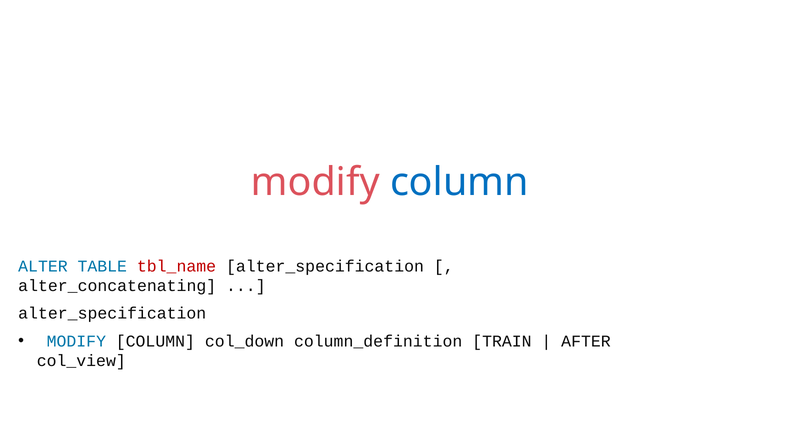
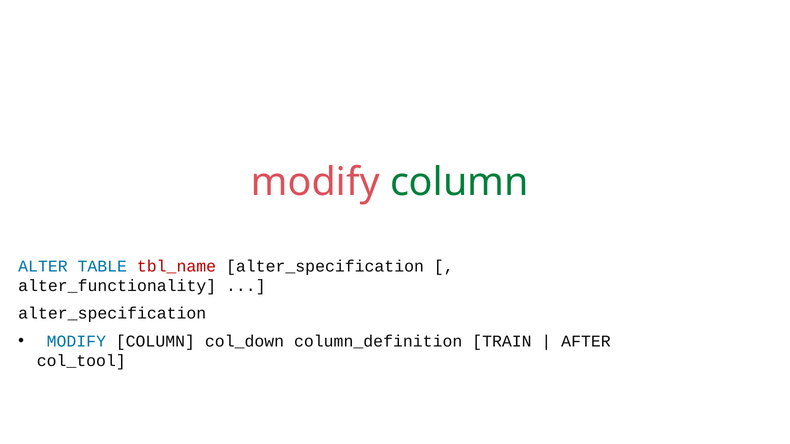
column at (459, 182) colour: blue -> green
alter_concatenating: alter_concatenating -> alter_functionality
col_view: col_view -> col_tool
